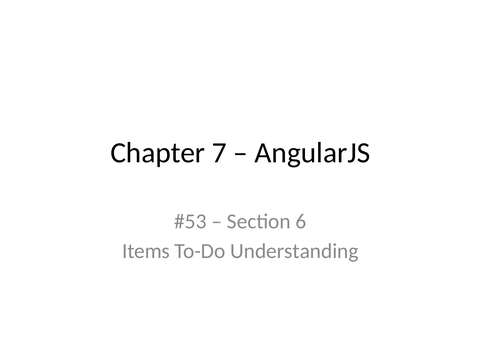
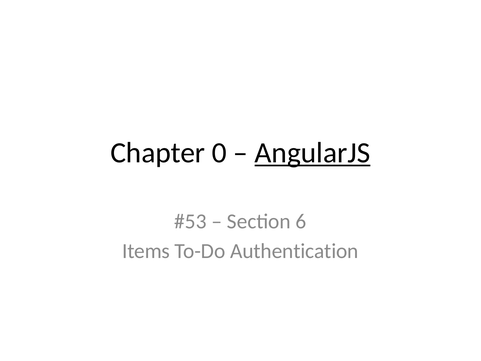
7: 7 -> 0
AngularJS underline: none -> present
Understanding: Understanding -> Authentication
